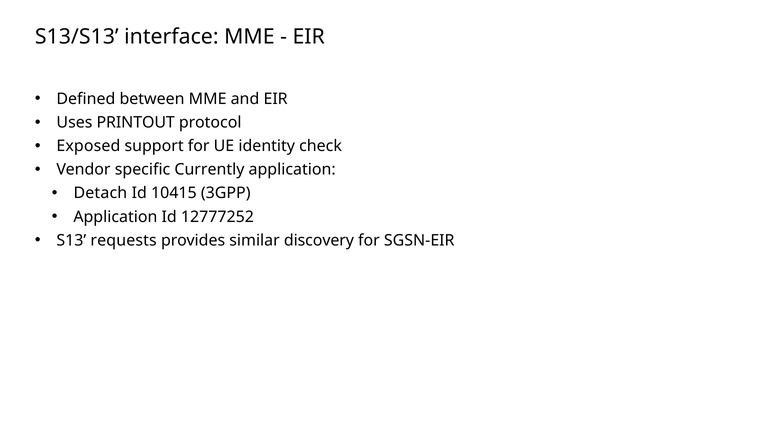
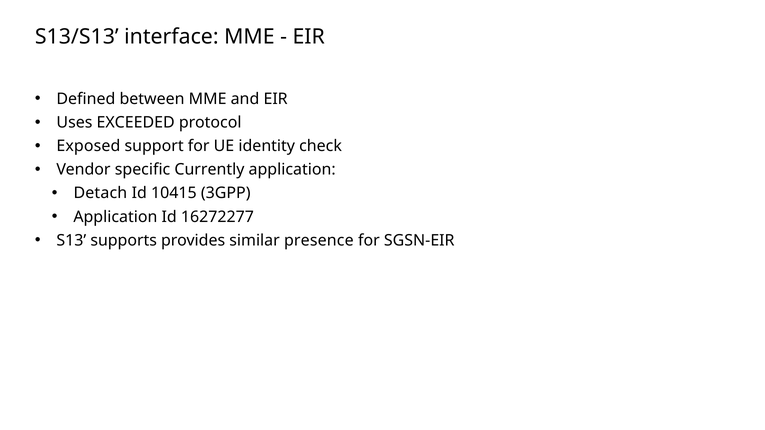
PRINTOUT: PRINTOUT -> EXCEEDED
12777252: 12777252 -> 16272277
requests: requests -> supports
discovery: discovery -> presence
